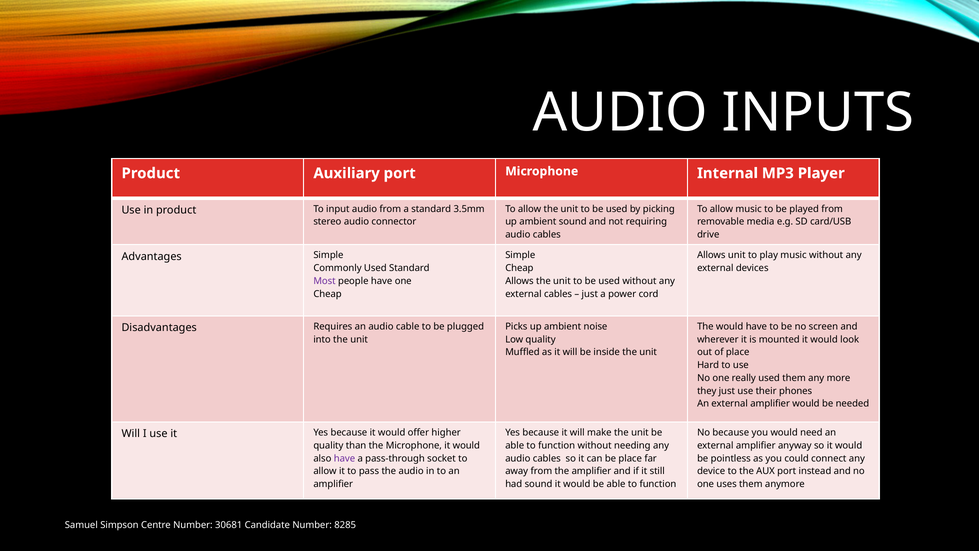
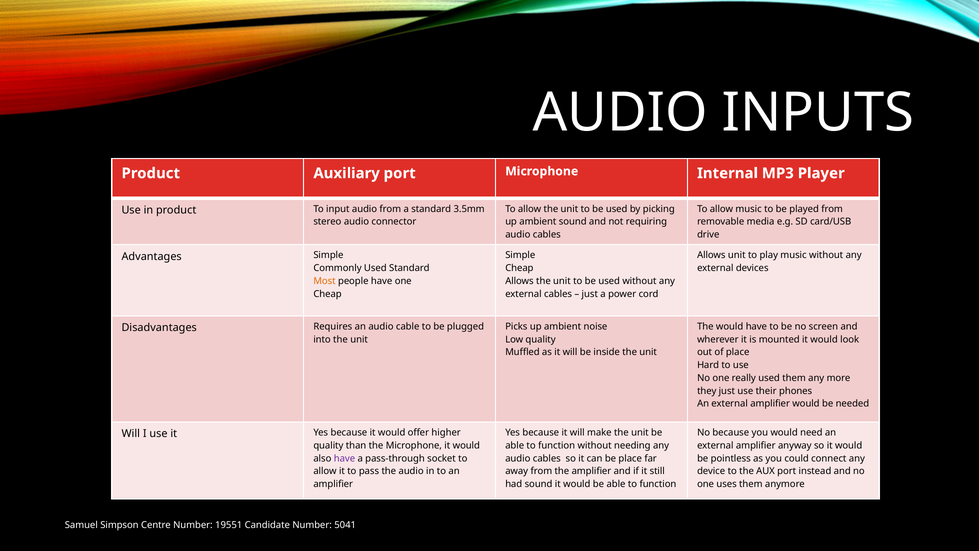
Most colour: purple -> orange
30681: 30681 -> 19551
8285: 8285 -> 5041
